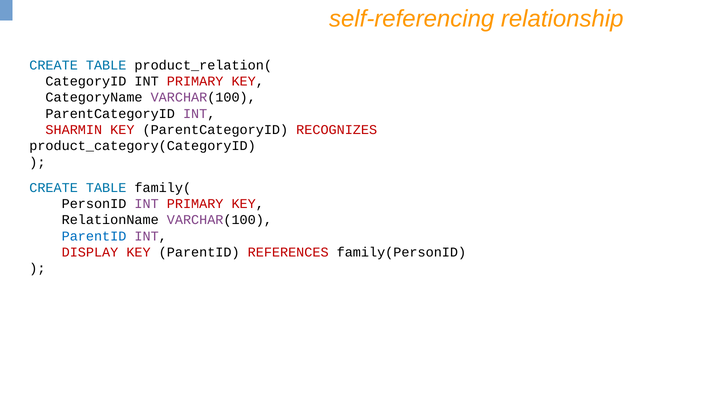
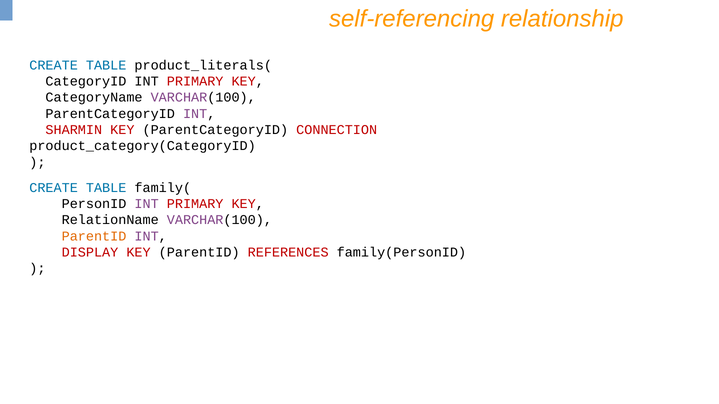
product_relation(: product_relation( -> product_literals(
RECOGNIZES: RECOGNIZES -> CONNECTION
ParentID at (94, 236) colour: blue -> orange
